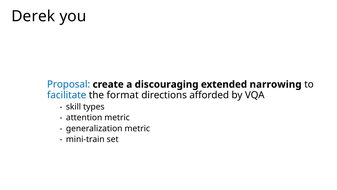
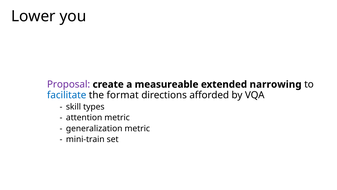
Derek: Derek -> Lower
Proposal colour: blue -> purple
discouraging: discouraging -> measureable
